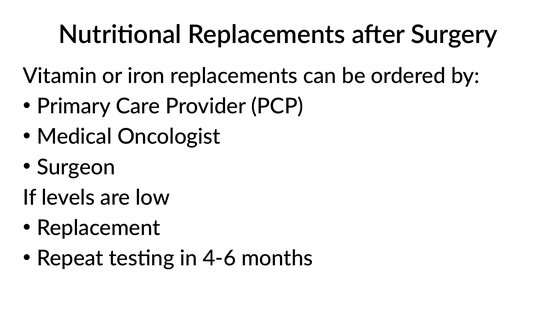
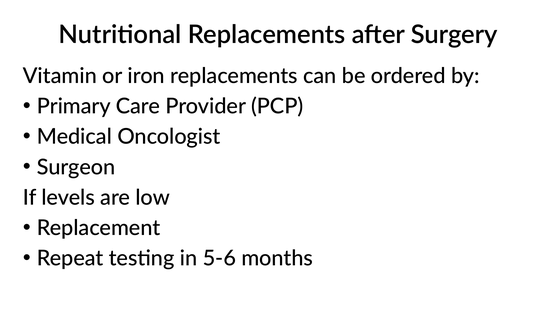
4-6: 4-6 -> 5-6
